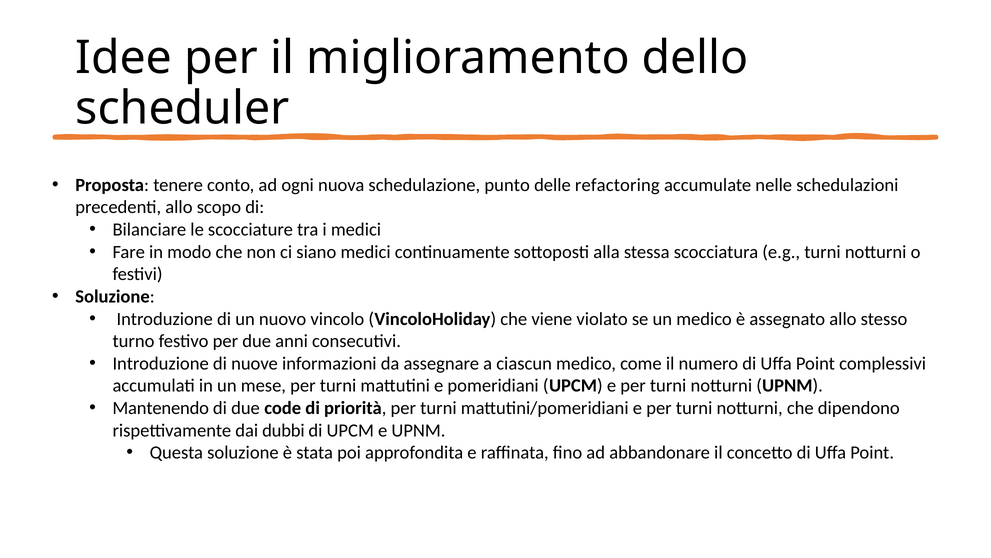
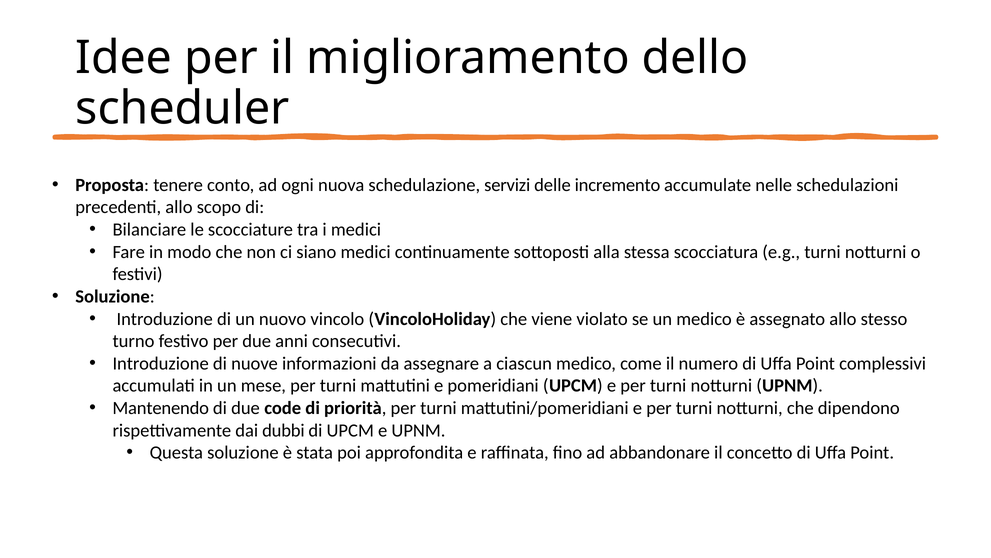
punto: punto -> servizi
refactoring: refactoring -> incremento
